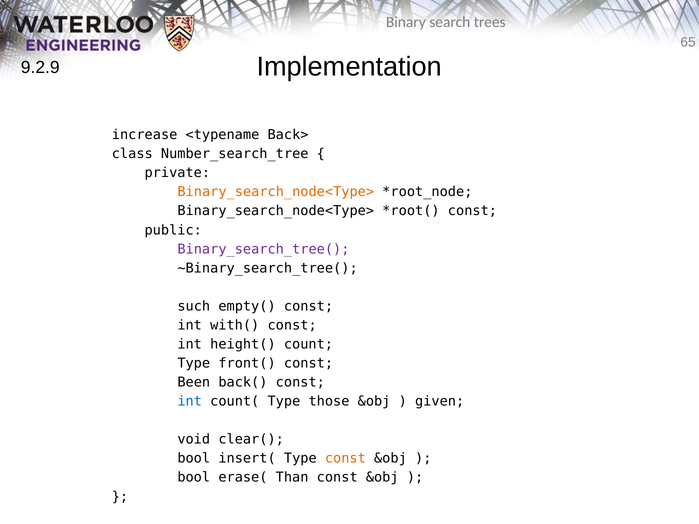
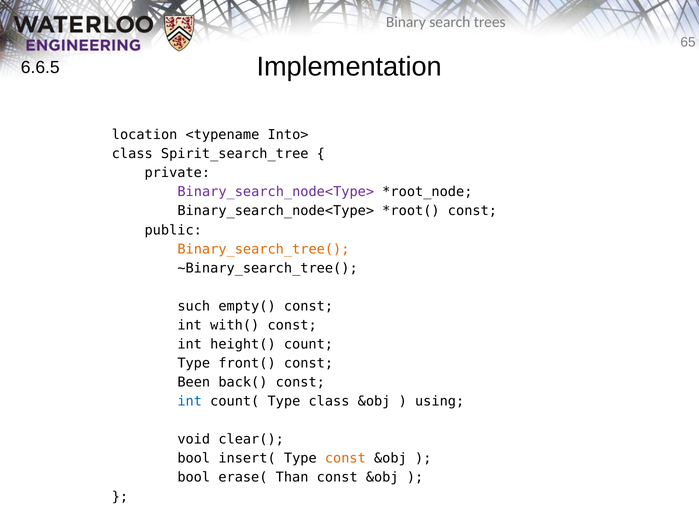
9.2.9: 9.2.9 -> 6.6.5
increase: increase -> location
Back>: Back> -> Into>
Number_search_tree: Number_search_tree -> Spirit_search_tree
Binary_search_node<Type> at (276, 192) colour: orange -> purple
Binary_search_tree( colour: purple -> orange
Type those: those -> class
given: given -> using
